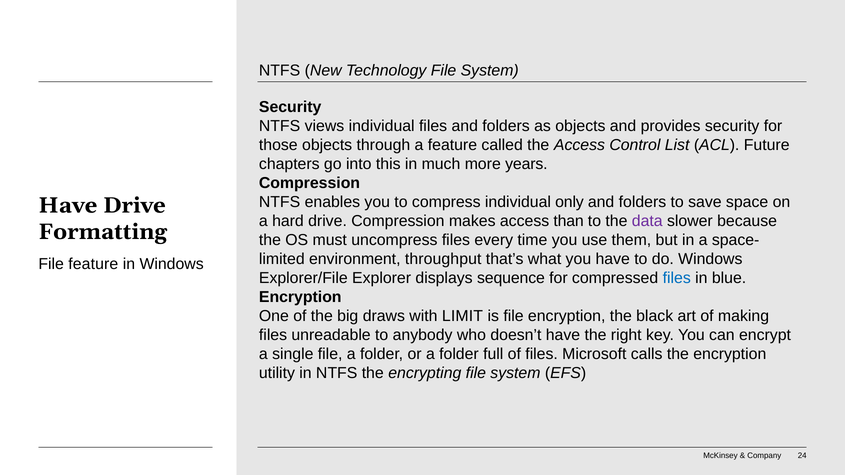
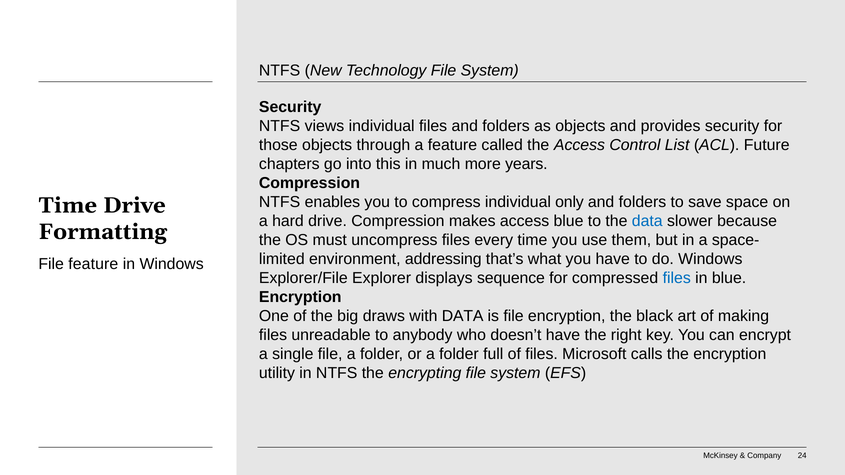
Have at (68, 205): Have -> Time
access than: than -> blue
data at (647, 221) colour: purple -> blue
throughput: throughput -> addressing
with LIMIT: LIMIT -> DATA
